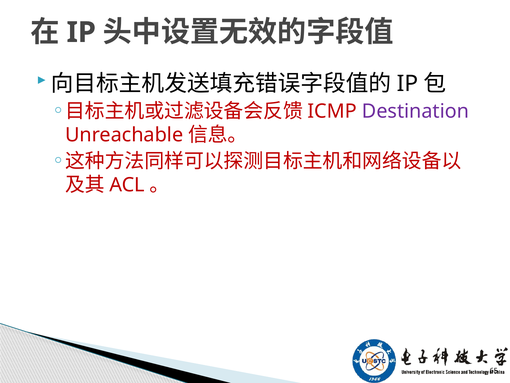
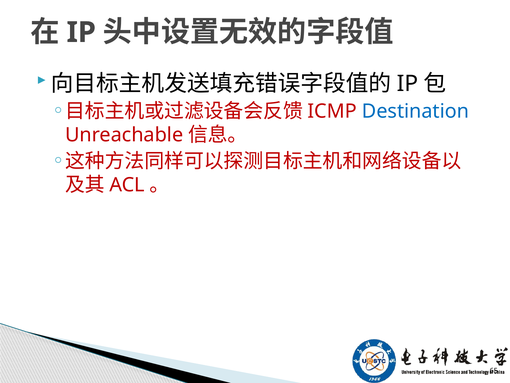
Destination colour: purple -> blue
